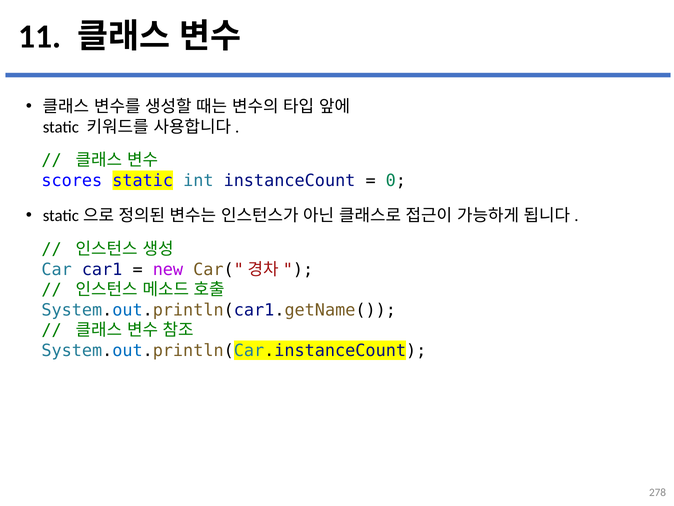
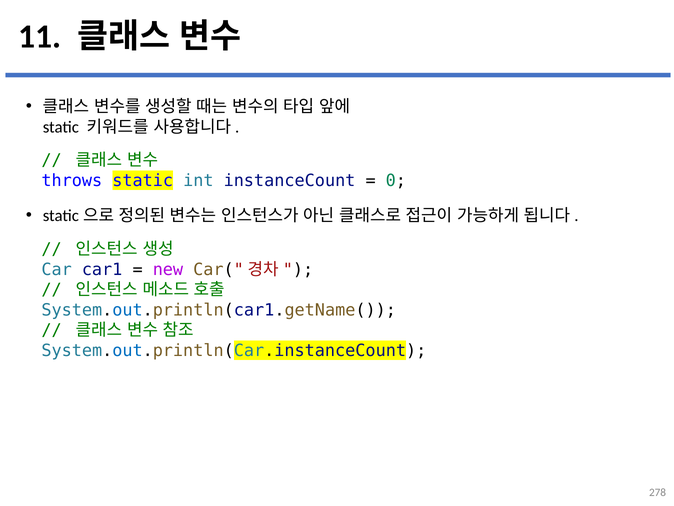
scores: scores -> throws
